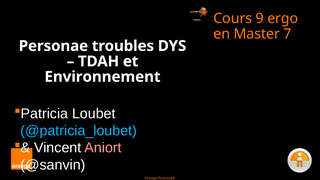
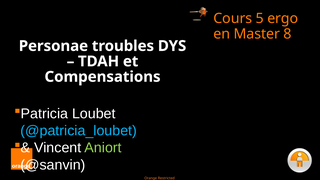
9: 9 -> 5
7: 7 -> 8
Environnement: Environnement -> Compensations
Aniort colour: pink -> light green
